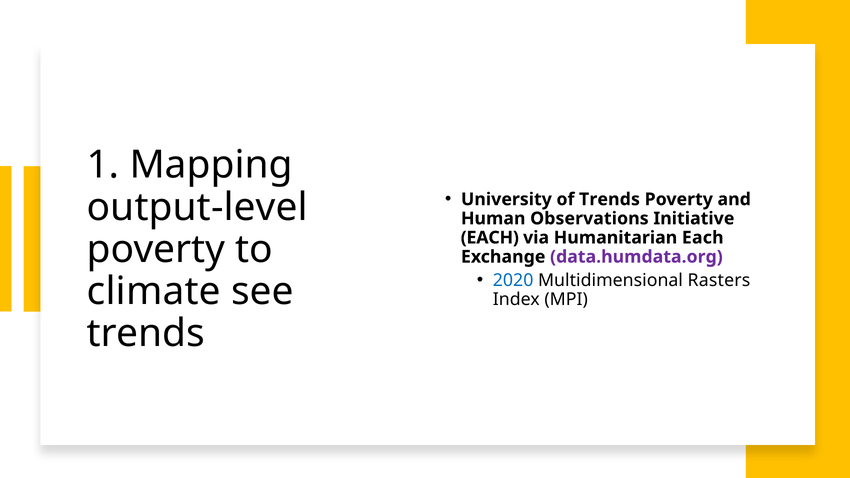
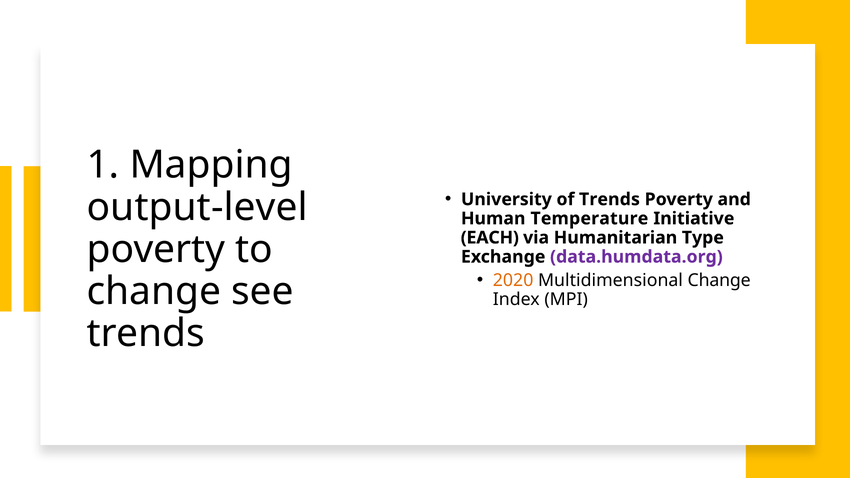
Observations: Observations -> Temperature
Humanitarian Each: Each -> Type
2020 colour: blue -> orange
Multidimensional Rasters: Rasters -> Change
climate at (154, 292): climate -> change
